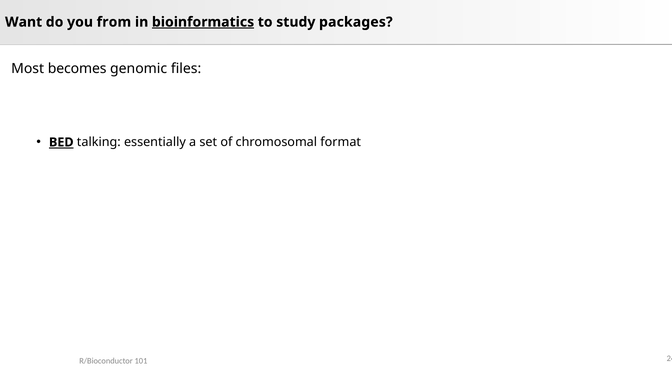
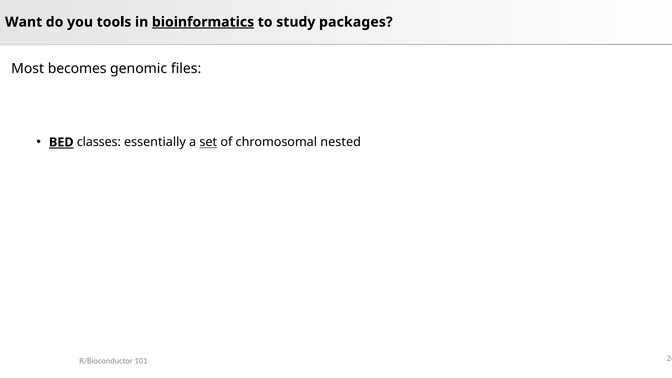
from: from -> tools
talking: talking -> classes
set underline: none -> present
format: format -> nested
